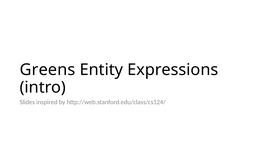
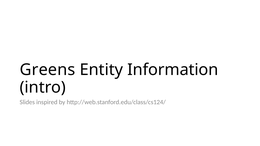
Expressions: Expressions -> Information
